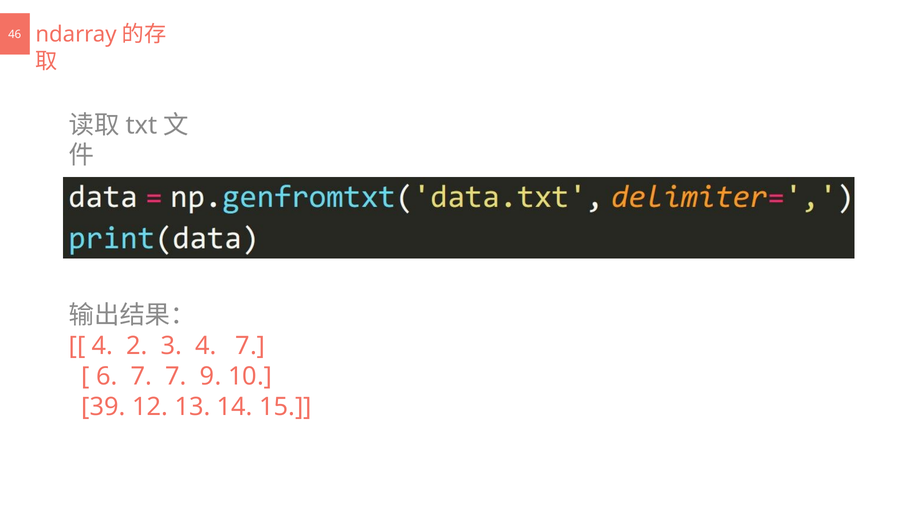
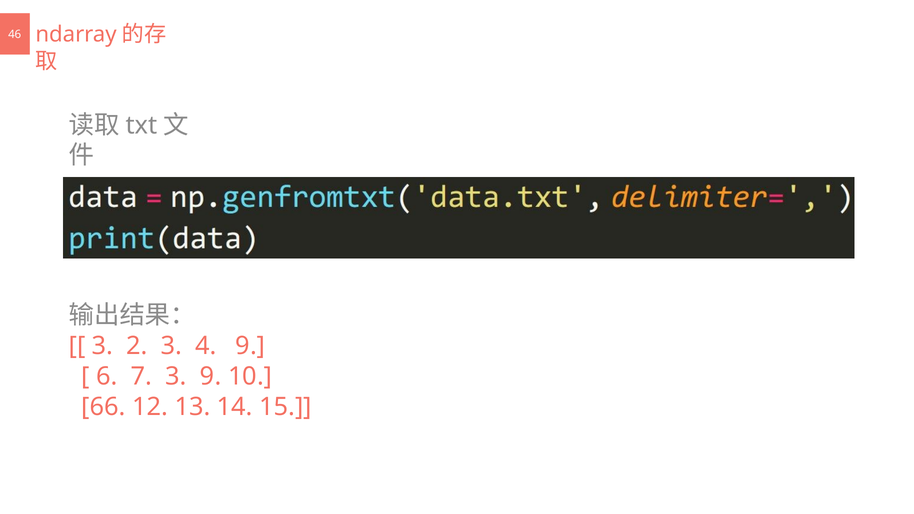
4 at (103, 346): 4 -> 3
4 7: 7 -> 9
7 7: 7 -> 3
39: 39 -> 66
